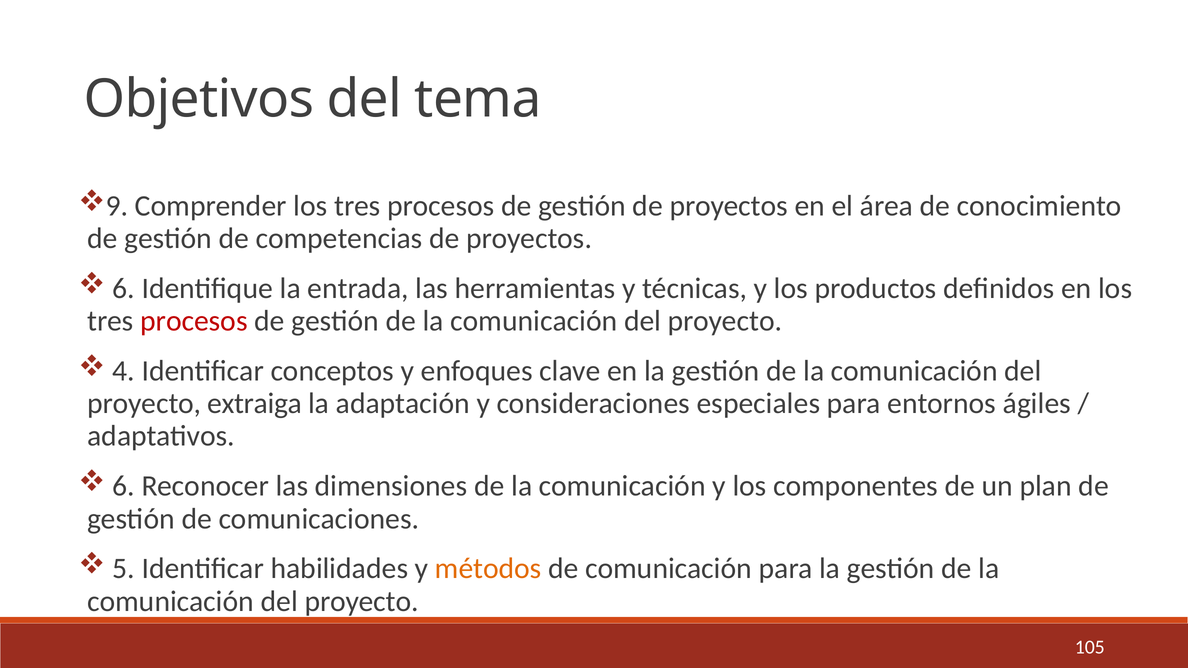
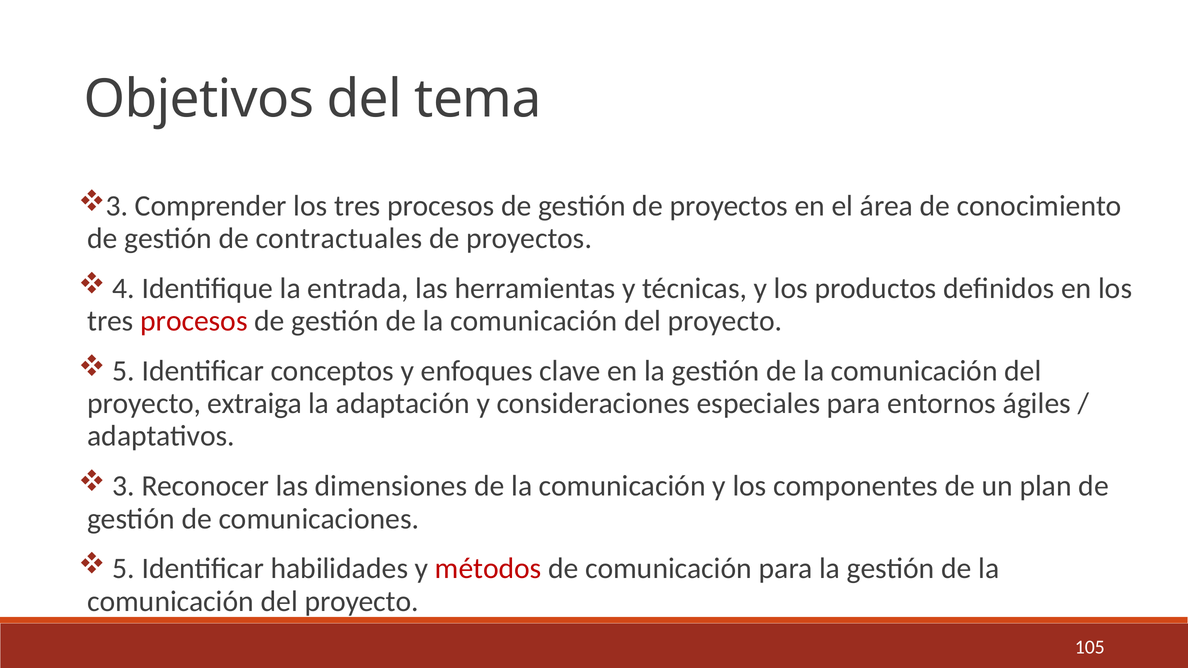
9 at (117, 206): 9 -> 3
competencias: competencias -> contractuales
6 at (124, 289): 6 -> 4
4 at (124, 371): 4 -> 5
6 at (124, 486): 6 -> 3
métodos colour: orange -> red
